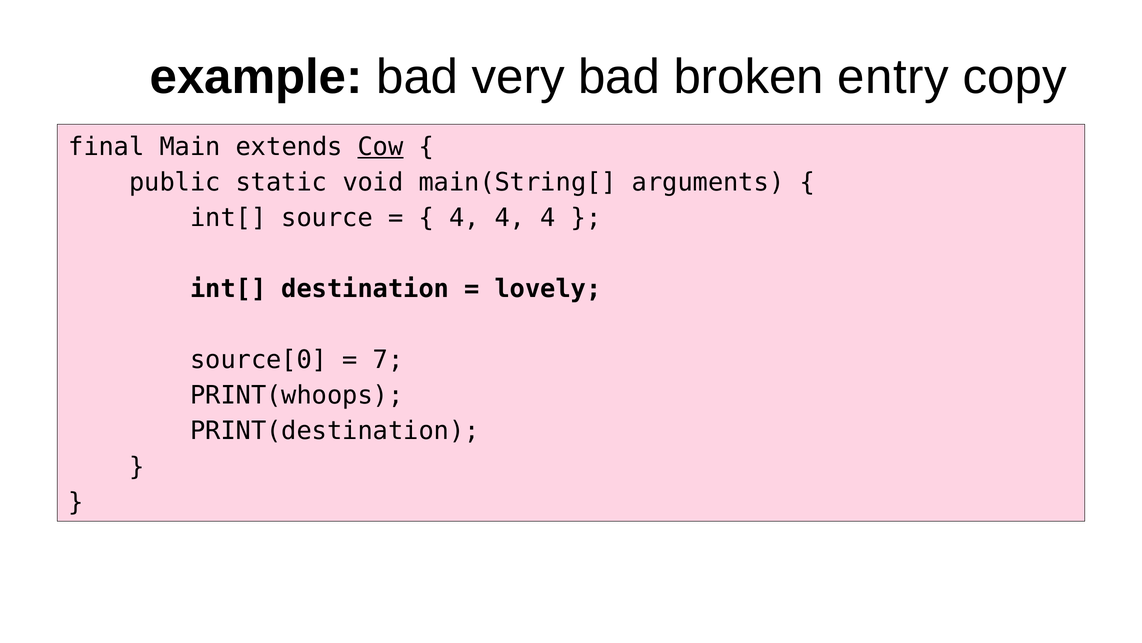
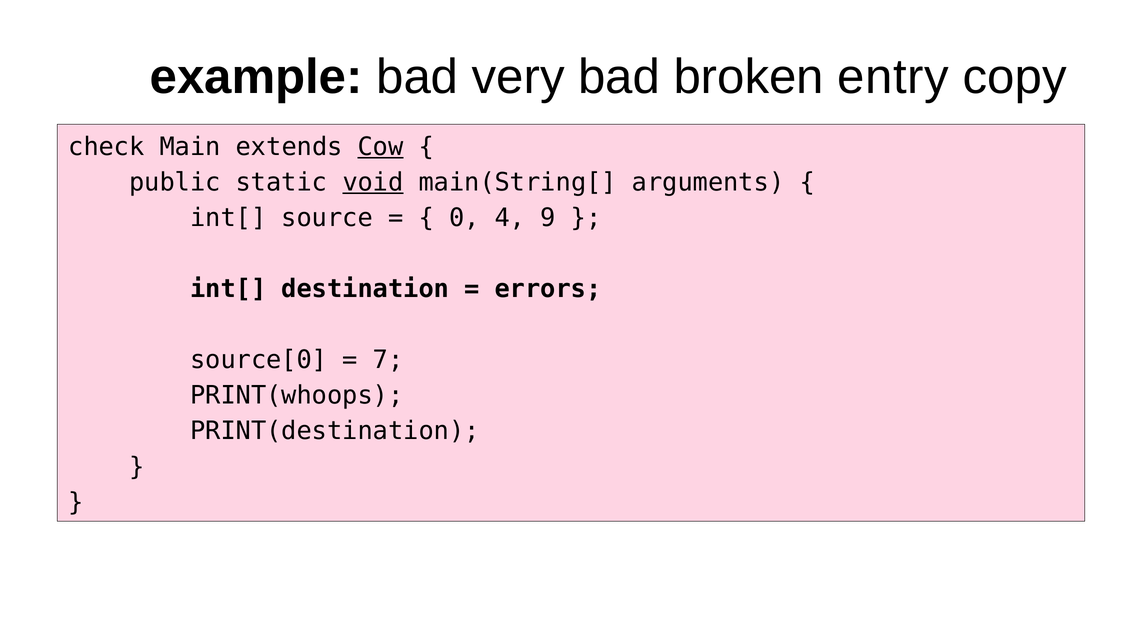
final: final -> check
void underline: none -> present
4 at (464, 218): 4 -> 0
4 at (548, 218): 4 -> 9
lovely: lovely -> errors
